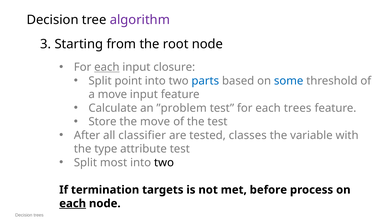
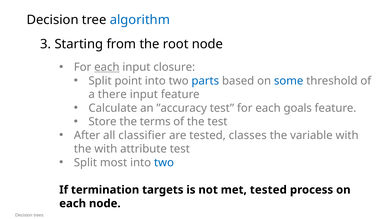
algorithm colour: purple -> blue
a move: move -> there
”problem: ”problem -> ”accuracy
each trees: trees -> goals
the move: move -> terms
the type: type -> with
two at (164, 163) colour: black -> blue
met before: before -> tested
each at (73, 204) underline: present -> none
